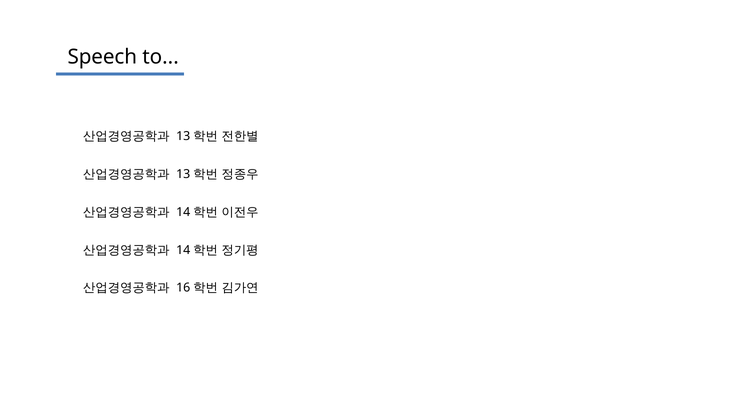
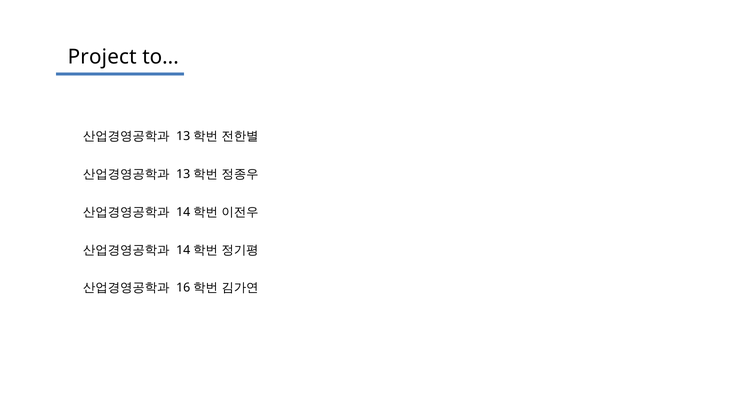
Speech: Speech -> Project
